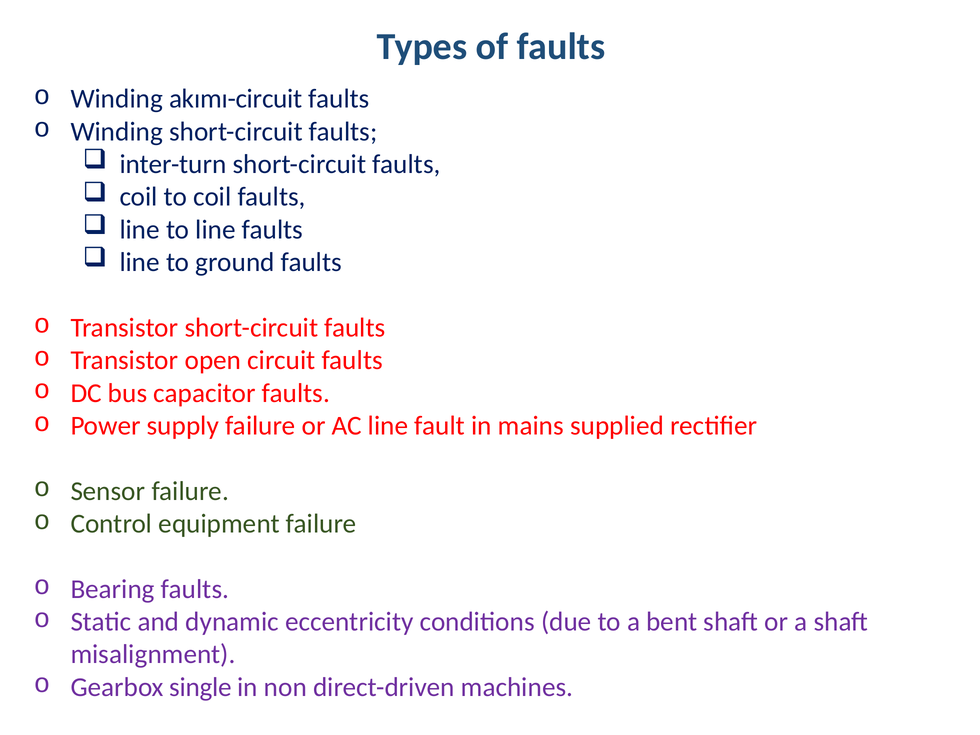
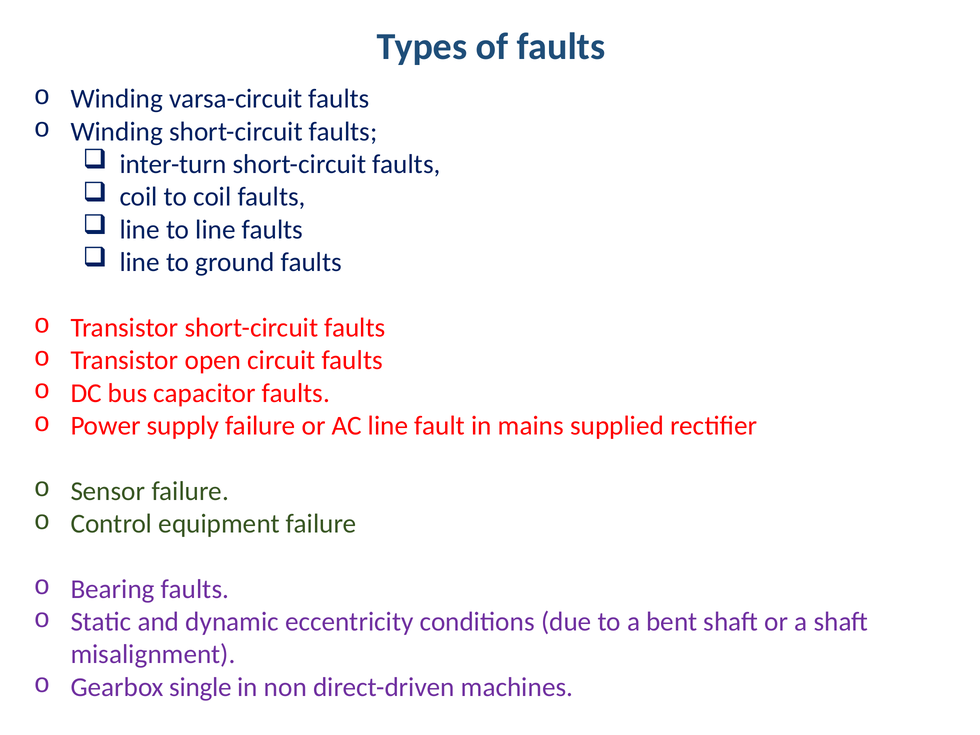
akımı-circuit: akımı-circuit -> varsa-circuit
